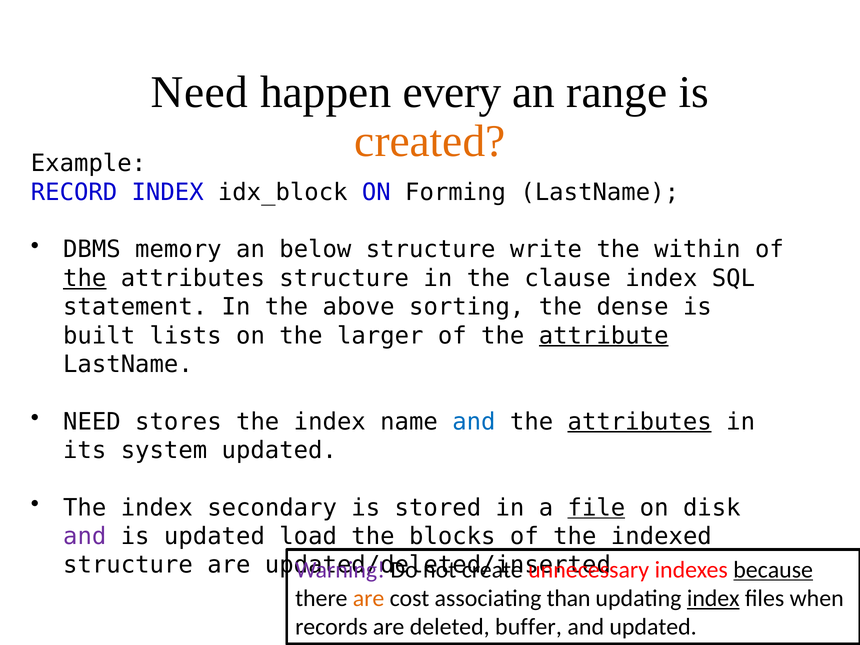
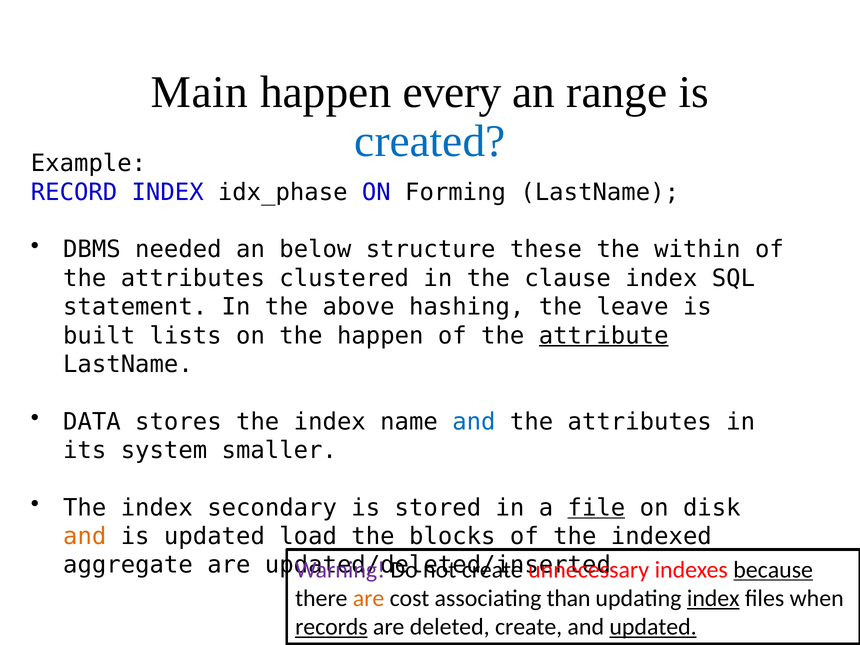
Need at (199, 92): Need -> Main
created colour: orange -> blue
idx_block: idx_block -> idx_phase
memory: memory -> needed
write: write -> these
the at (85, 278) underline: present -> none
attributes structure: structure -> clustered
sorting: sorting -> hashing
dense: dense -> leave
the larger: larger -> happen
NEED at (92, 422): NEED -> DATA
attributes at (640, 422) underline: present -> none
system updated: updated -> smaller
and at (85, 536) colour: purple -> orange
structure at (128, 565): structure -> aggregate
records underline: none -> present
deleted buffer: buffer -> create
updated at (653, 627) underline: none -> present
